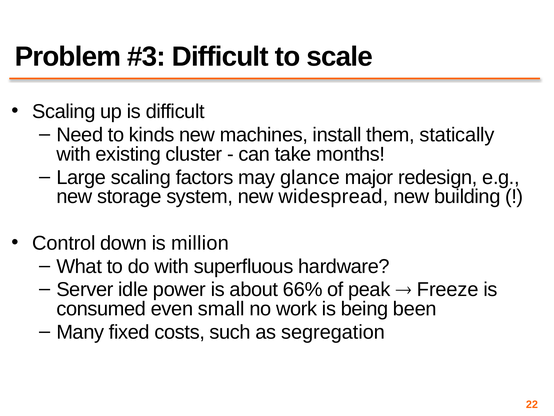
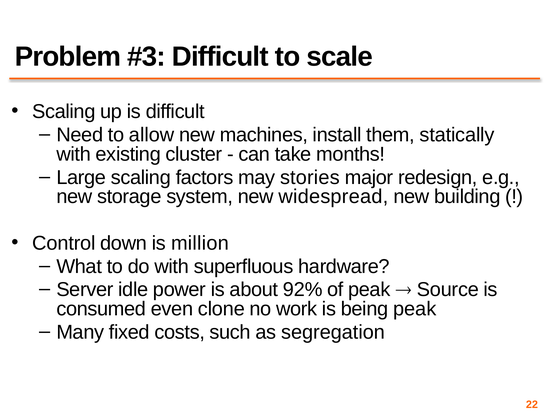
kinds: kinds -> allow
glance: glance -> stories
66%: 66% -> 92%
Freeze: Freeze -> Source
small: small -> clone
being been: been -> peak
